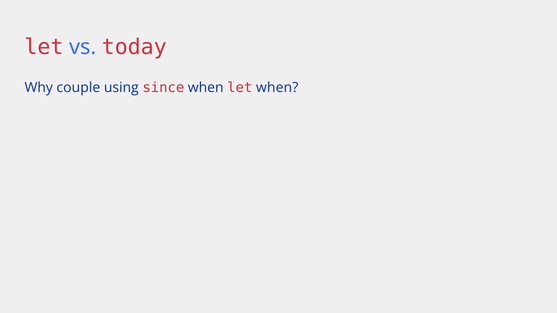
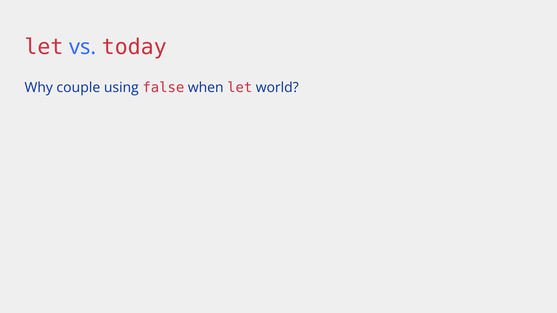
since: since -> false
let when: when -> world
